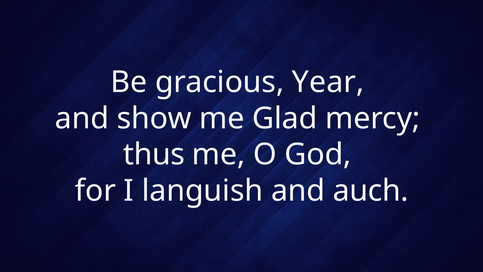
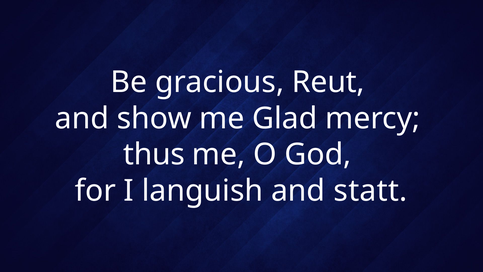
Year: Year -> Reut
auch: auch -> statt
